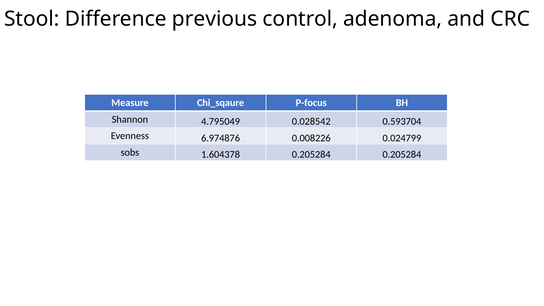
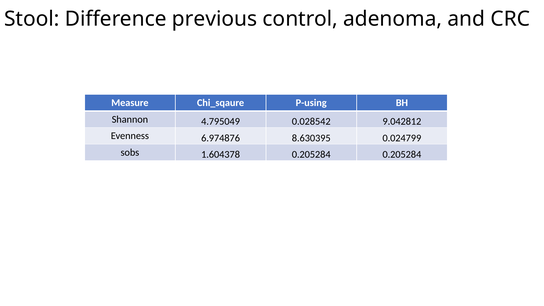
P-focus: P-focus -> P-using
0.593704: 0.593704 -> 9.042812
0.008226: 0.008226 -> 8.630395
